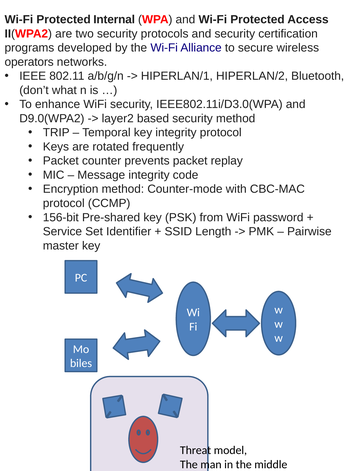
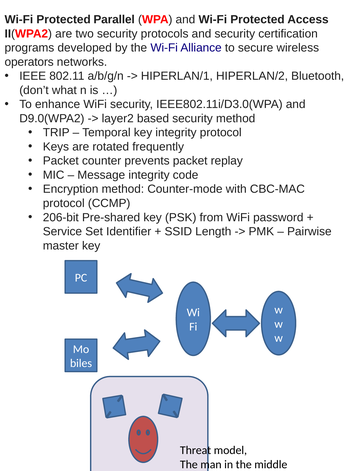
Internal: Internal -> Parallel
156-bit: 156-bit -> 206-bit
